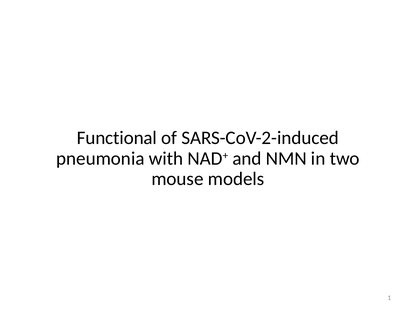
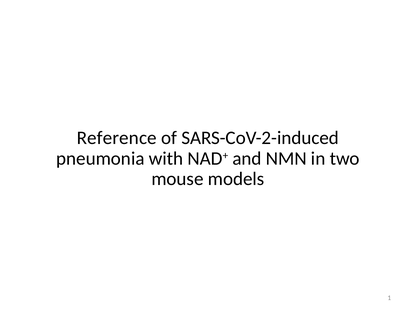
Functional: Functional -> Reference
